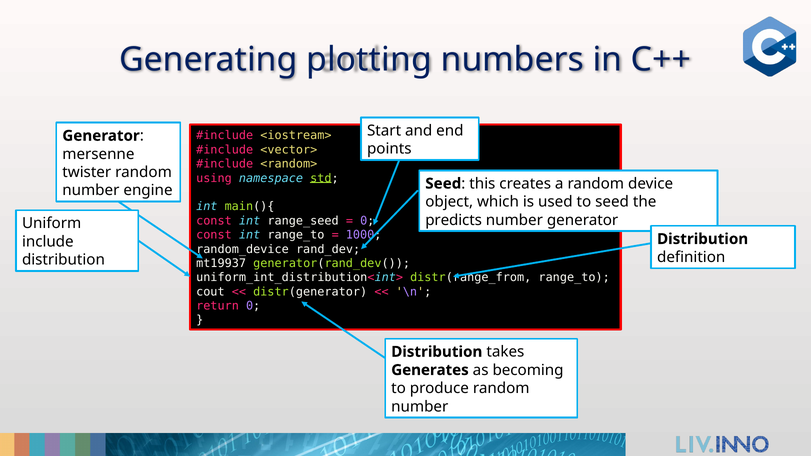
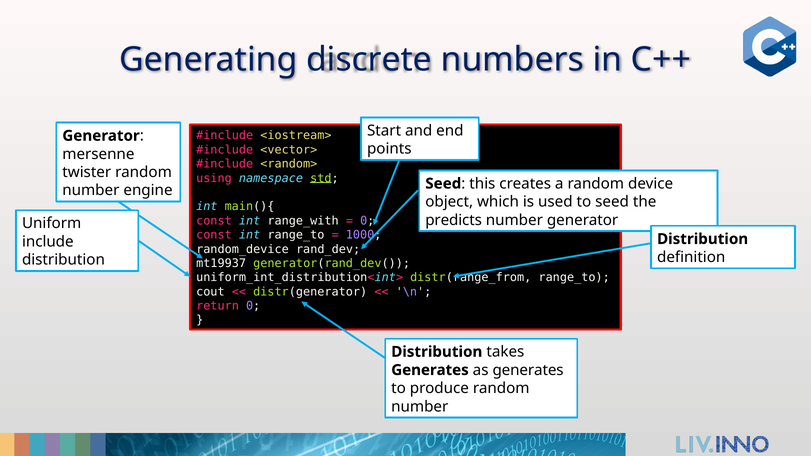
plotting: plotting -> discrete
range_seed: range_seed -> range_with
as becoming: becoming -> generates
